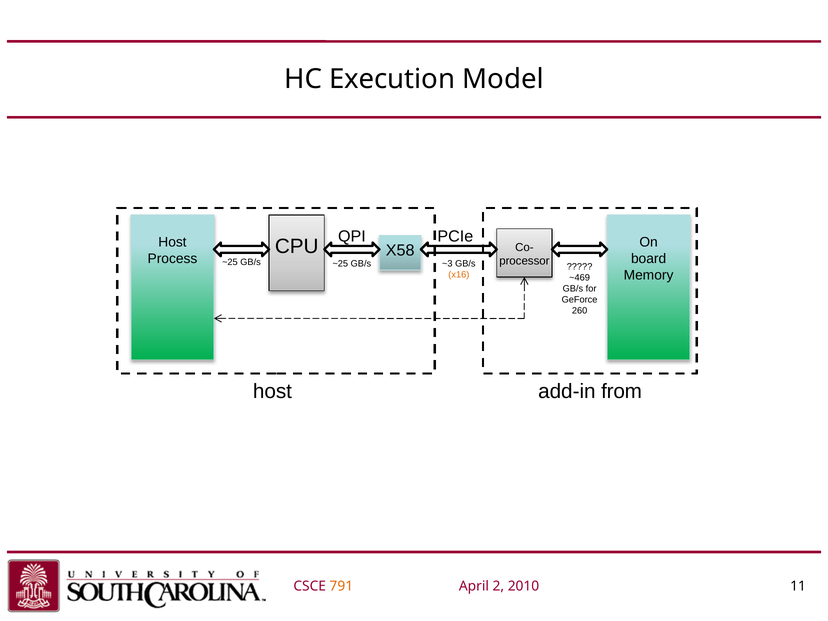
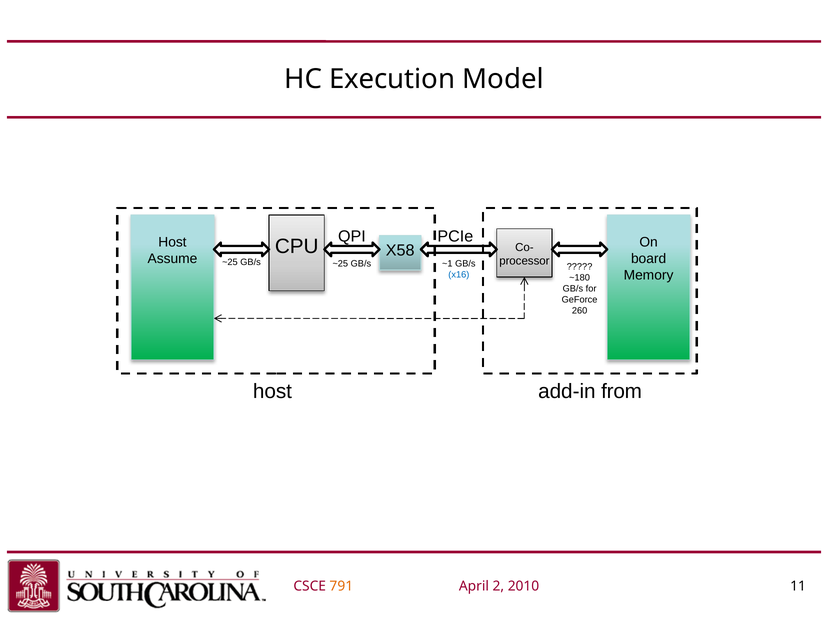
Process: Process -> Assume
~3: ~3 -> ~1
x16 colour: orange -> blue
~469: ~469 -> ~180
